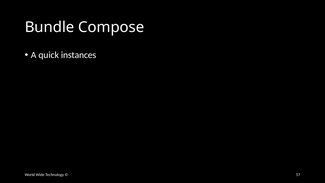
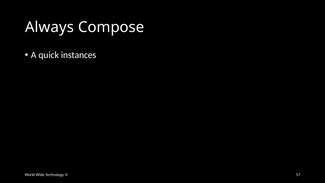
Bundle: Bundle -> Always
